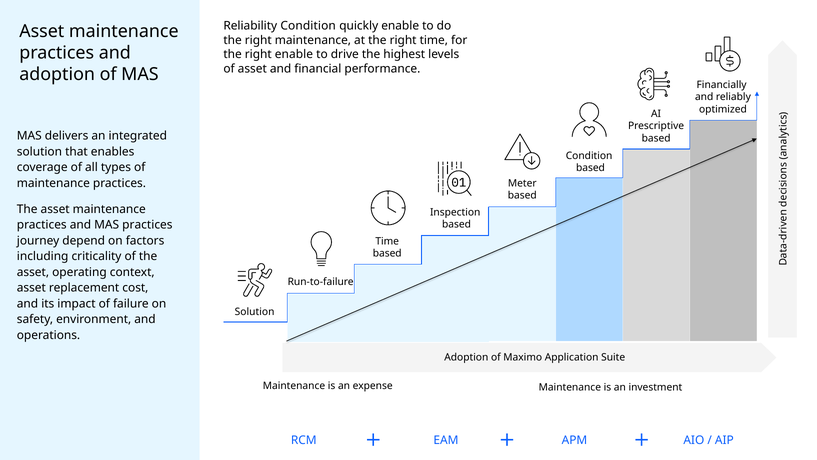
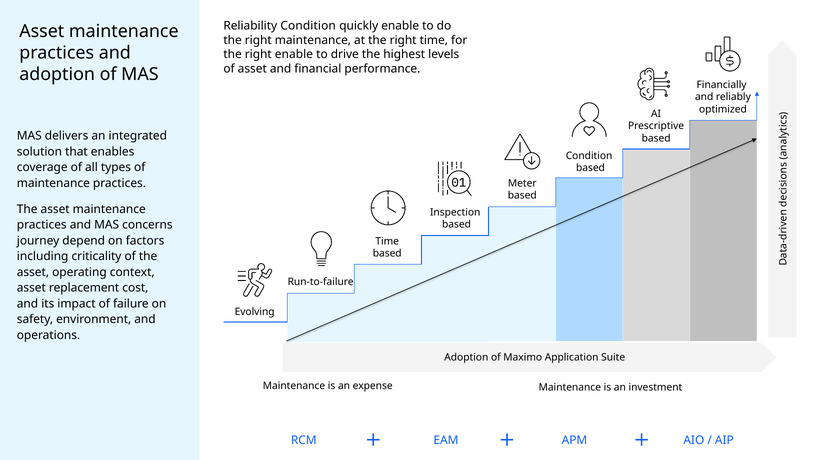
MAS practices: practices -> concerns
Solution at (255, 312): Solution -> Evolving
